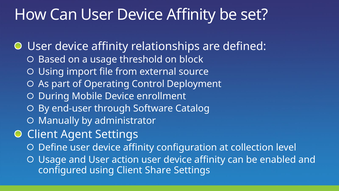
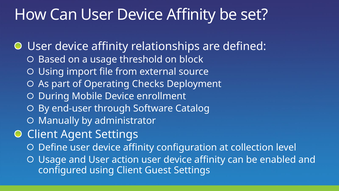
Control: Control -> Checks
Share: Share -> Guest
